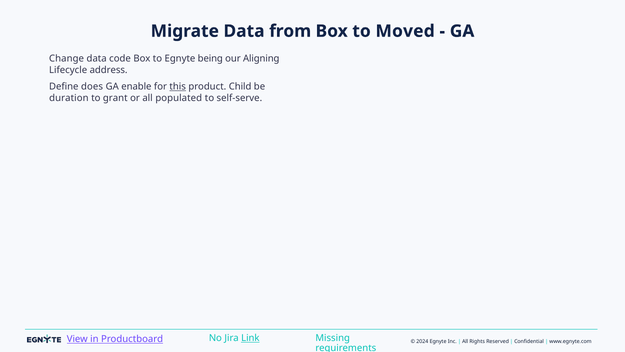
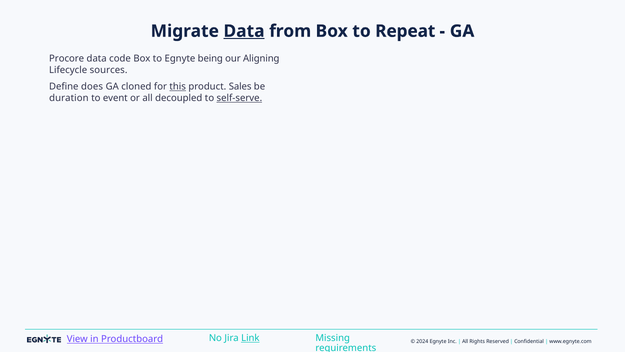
Data at (244, 31) underline: none -> present
Moved: Moved -> Repeat
Change: Change -> Procore
address: address -> sources
enable: enable -> cloned
Child: Child -> Sales
grant: grant -> event
populated: populated -> decoupled
self-serve underline: none -> present
